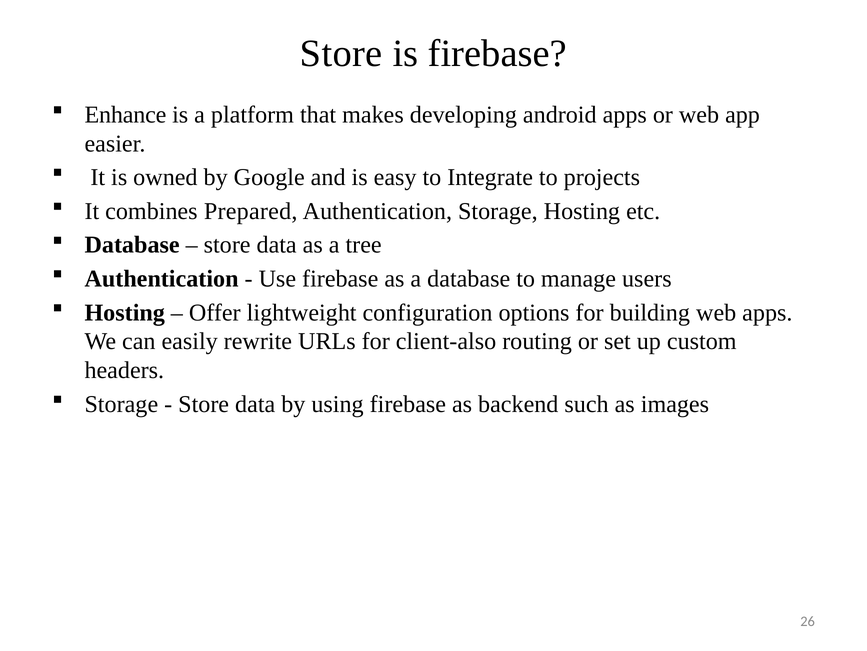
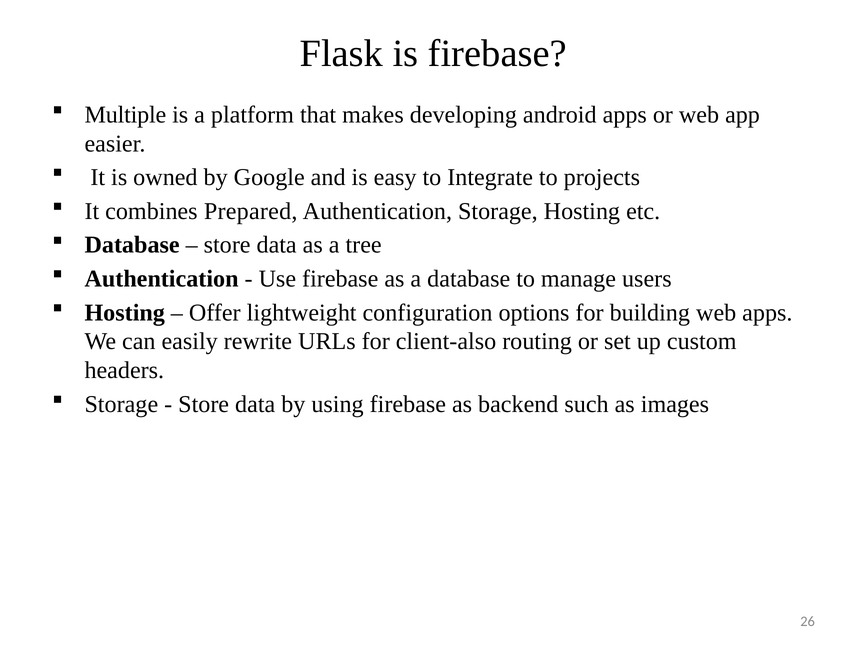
Store at (341, 53): Store -> Flask
Enhance: Enhance -> Multiple
